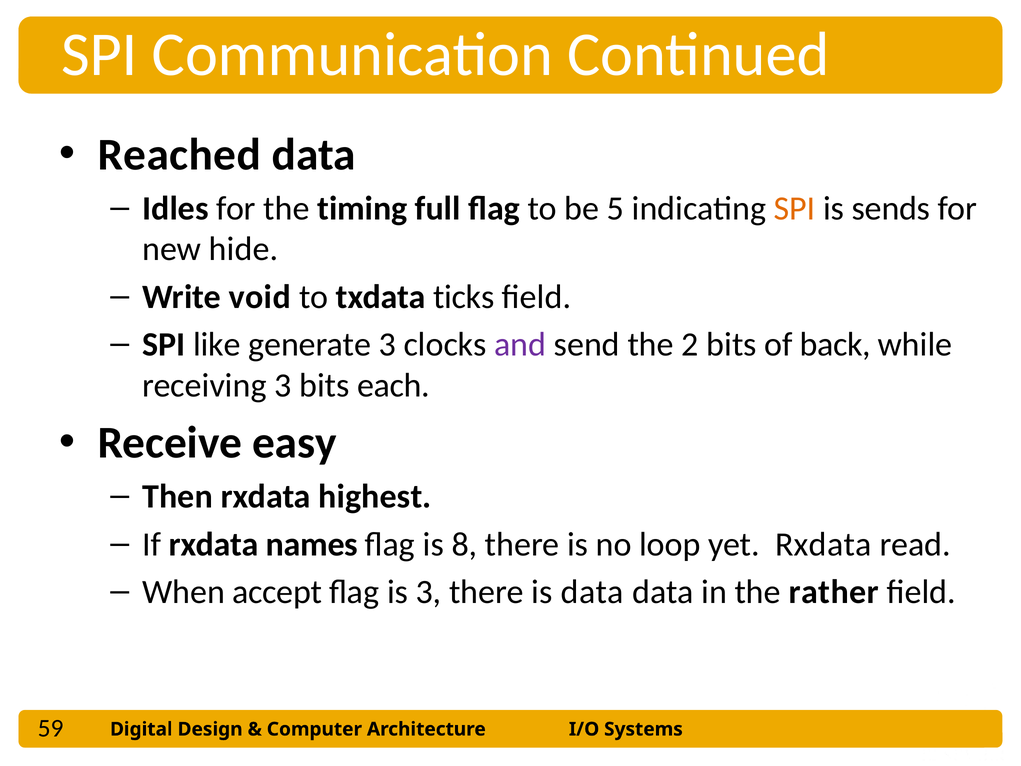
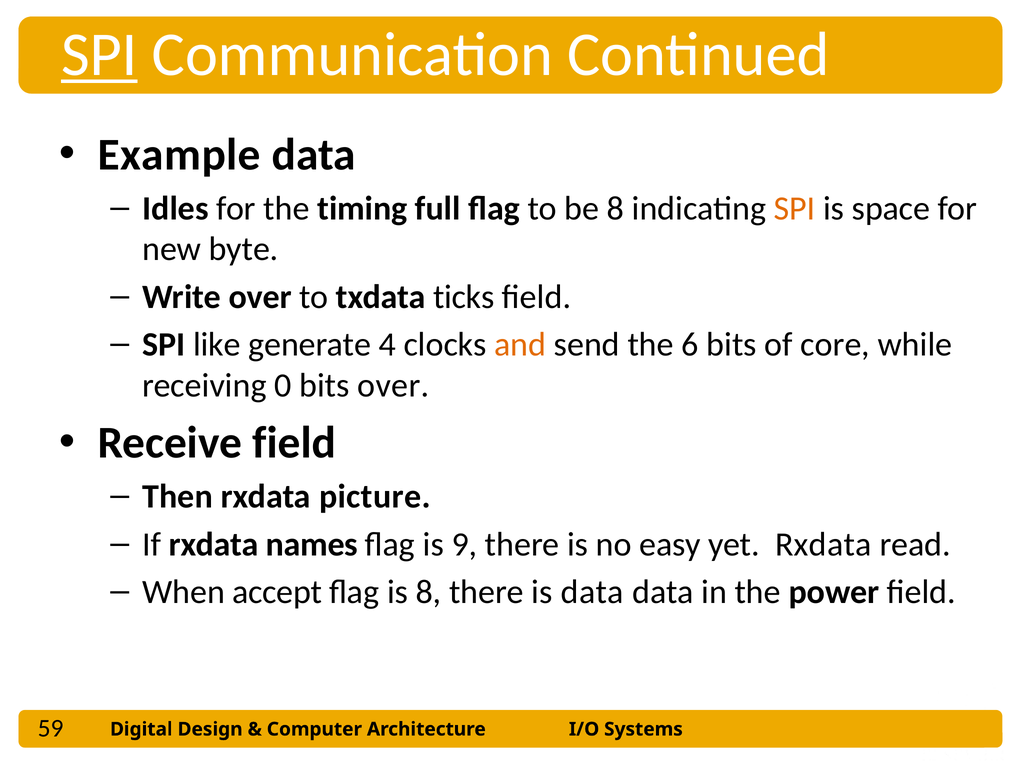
SPI at (99, 54) underline: none -> present
Reached: Reached -> Example
be 5: 5 -> 8
sends: sends -> space
hide: hide -> byte
Write void: void -> over
generate 3: 3 -> 4
and colour: purple -> orange
2: 2 -> 6
back: back -> core
receiving 3: 3 -> 0
bits each: each -> over
Receive easy: easy -> field
highest: highest -> picture
8: 8 -> 9
loop: loop -> easy
is 3: 3 -> 8
rather: rather -> power
